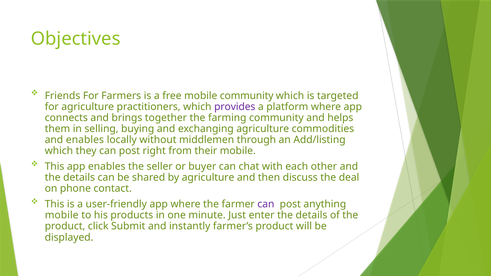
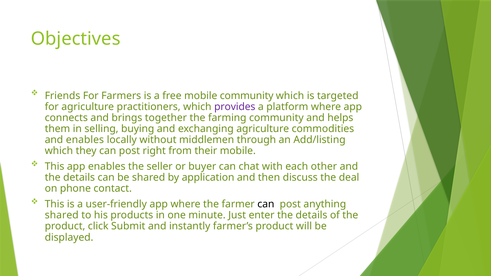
by agriculture: agriculture -> application
can at (266, 204) colour: purple -> black
mobile at (62, 215): mobile -> shared
